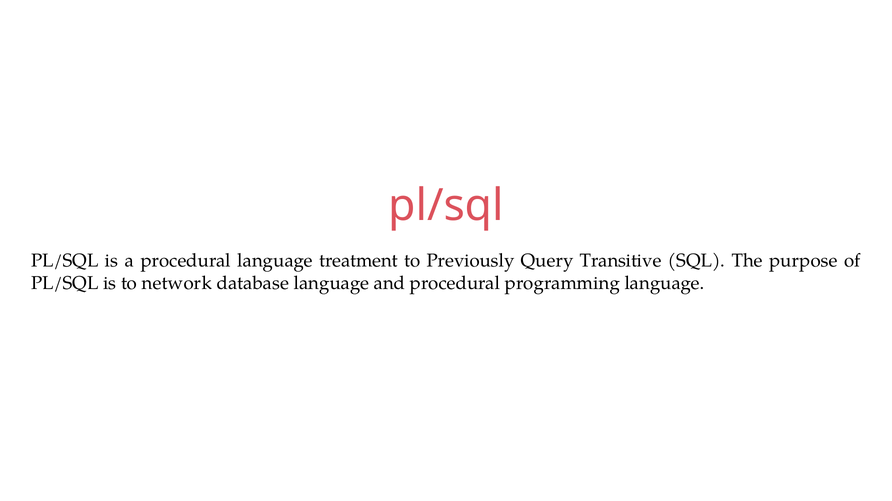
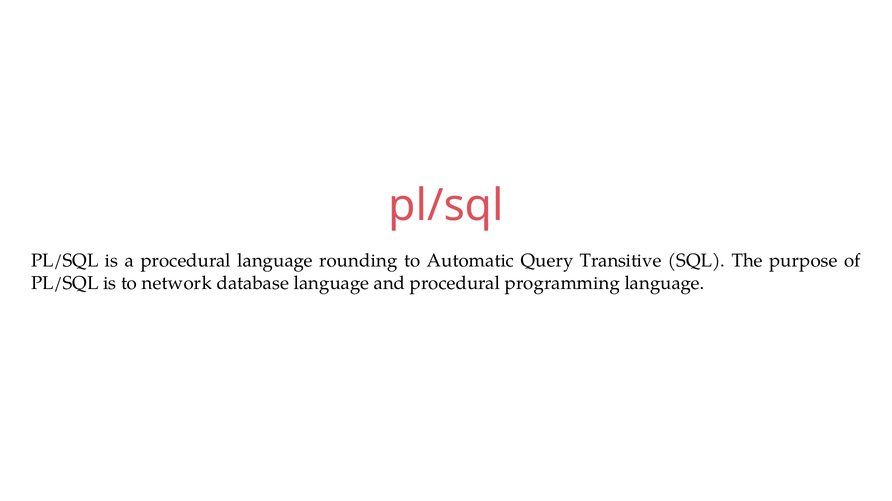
treatment: treatment -> rounding
Previously: Previously -> Automatic
